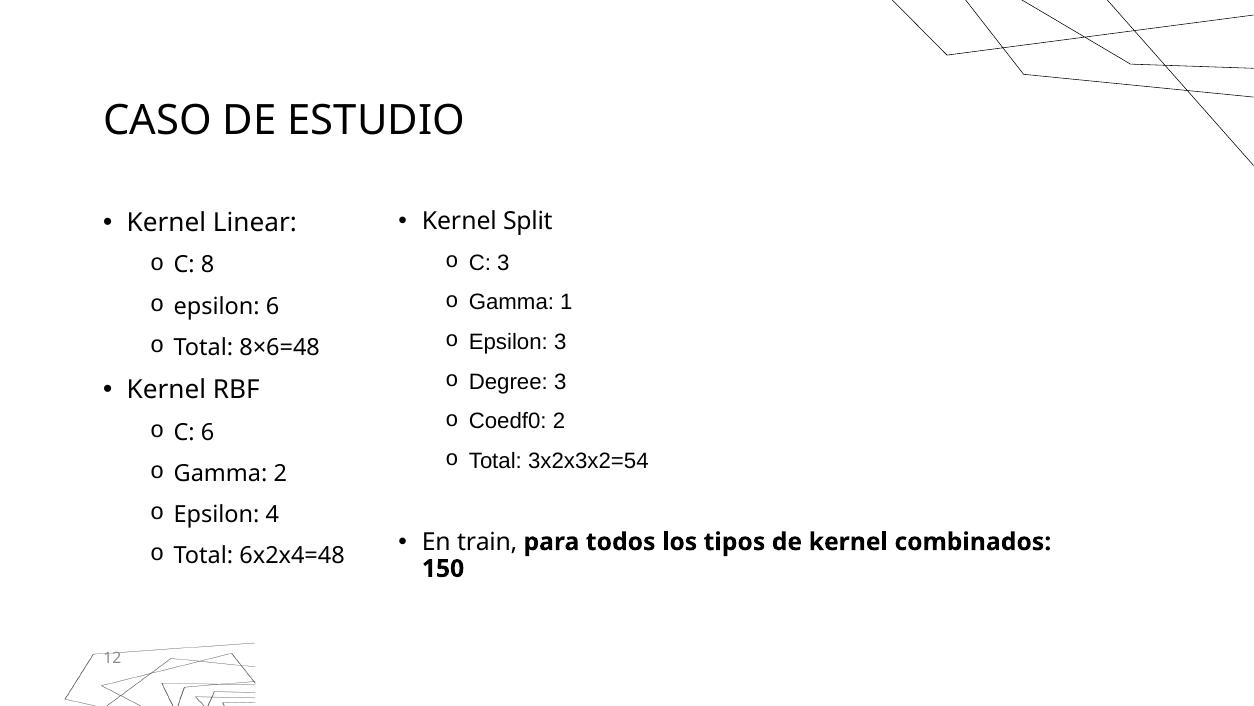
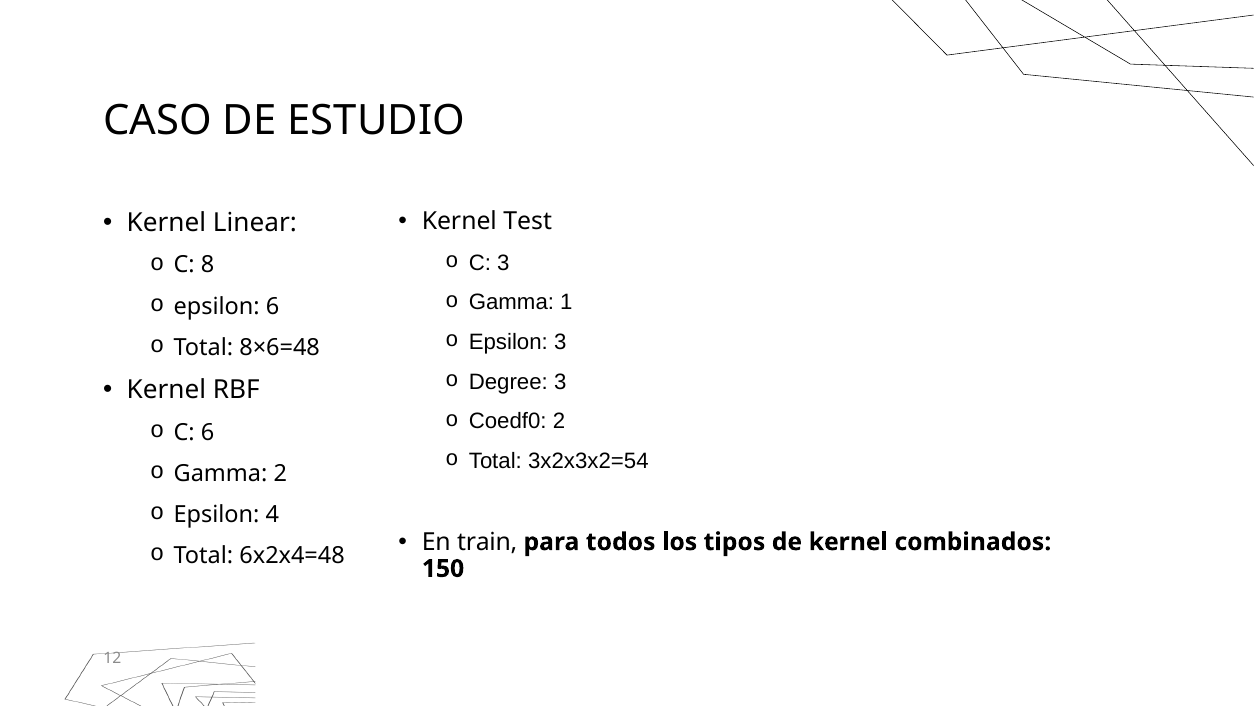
Split: Split -> Test
